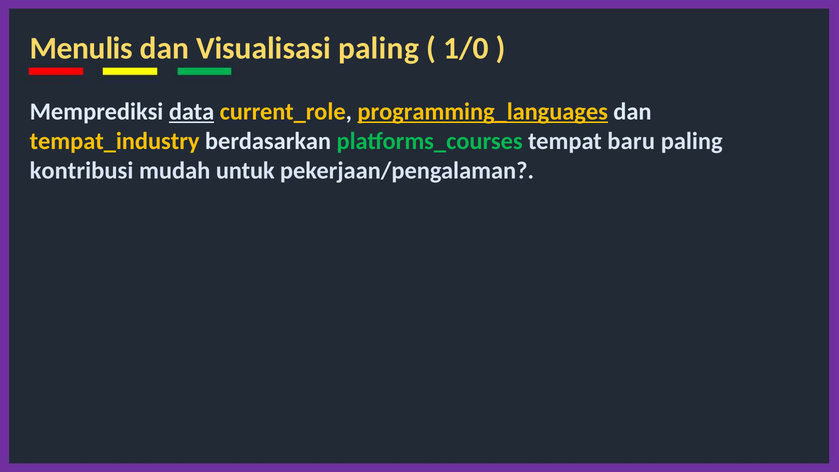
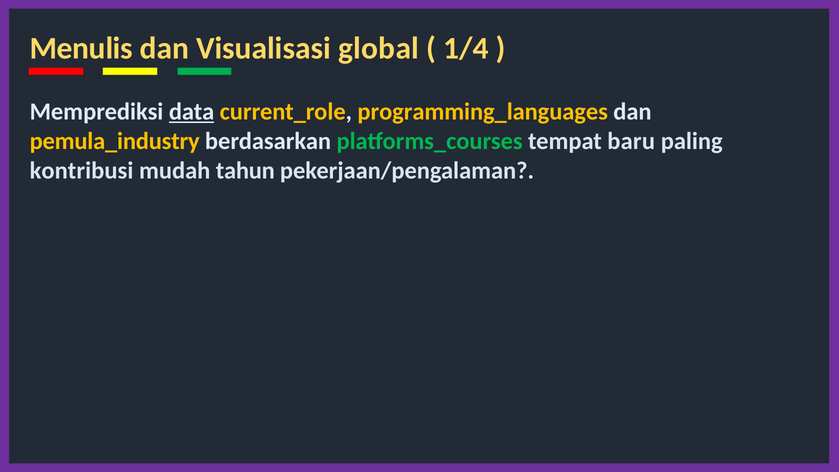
Visualisasi paling: paling -> global
1/0: 1/0 -> 1/4
programming_languages underline: present -> none
tempat_industry: tempat_industry -> pemula_industry
untuk: untuk -> tahun
